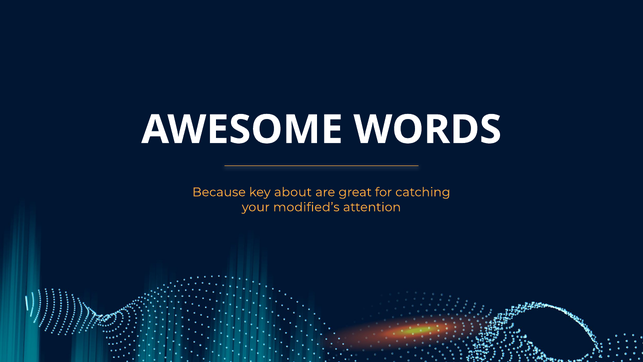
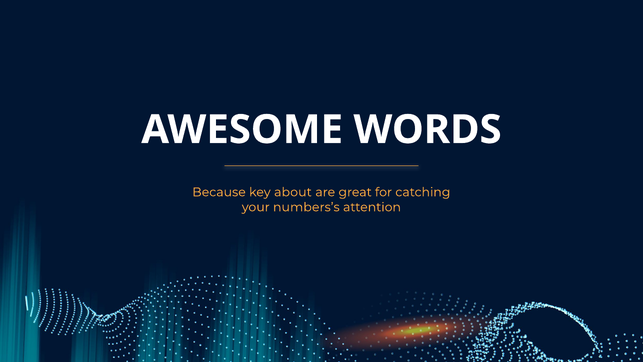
modified’s: modified’s -> numbers’s
